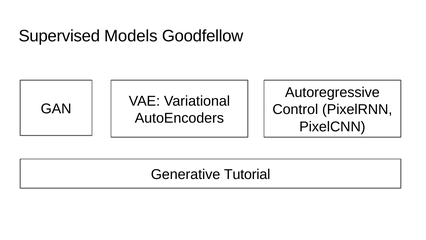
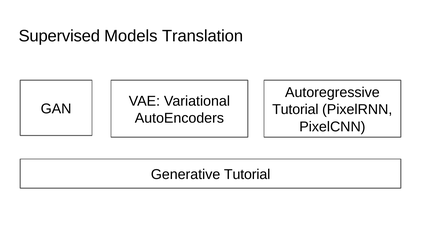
Goodfellow: Goodfellow -> Translation
Control at (295, 109): Control -> Tutorial
